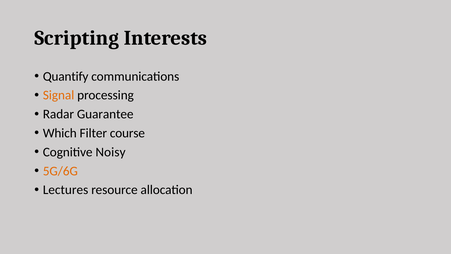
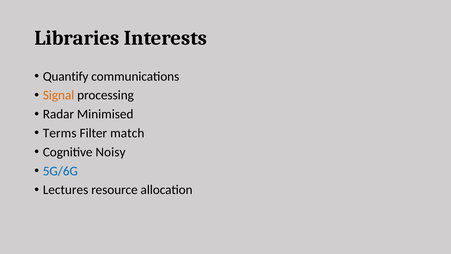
Scripting: Scripting -> Libraries
Guarantee: Guarantee -> Minimised
Which: Which -> Terms
course: course -> match
5G/6G colour: orange -> blue
